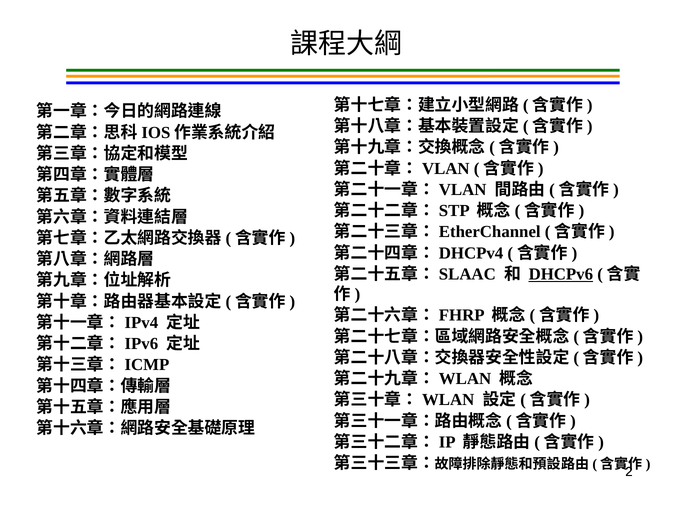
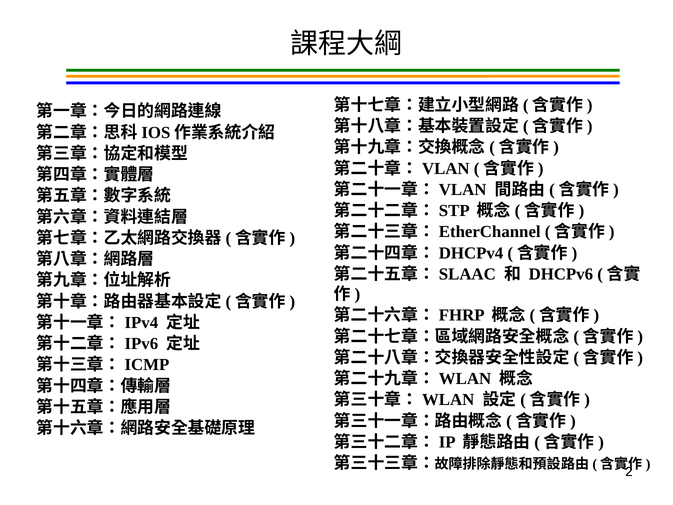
DHCPv6 underline: present -> none
